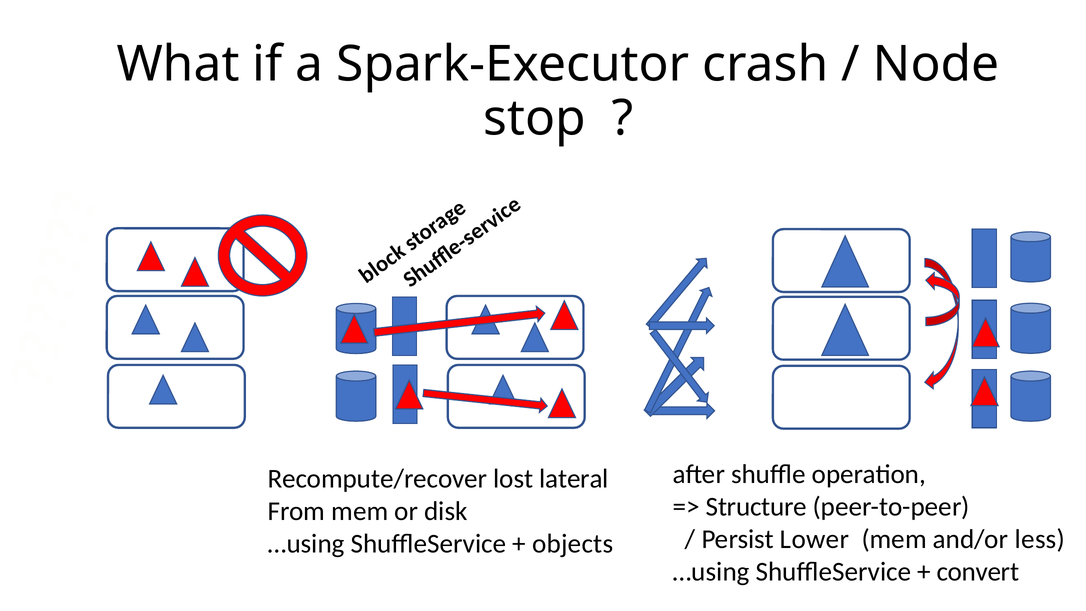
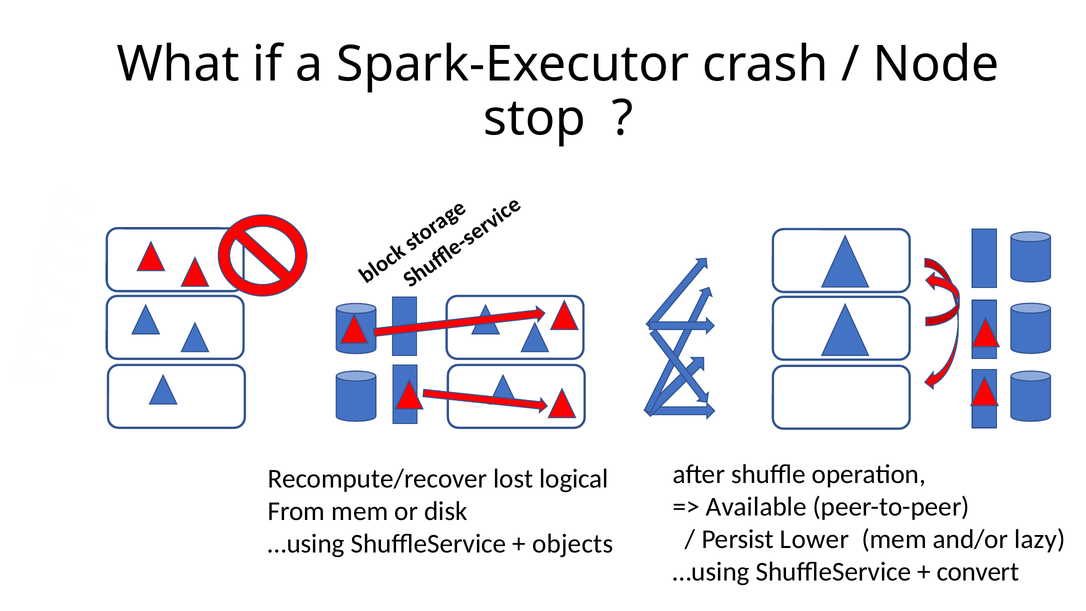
lateral: lateral -> logical
Structure: Structure -> Available
less: less -> lazy
